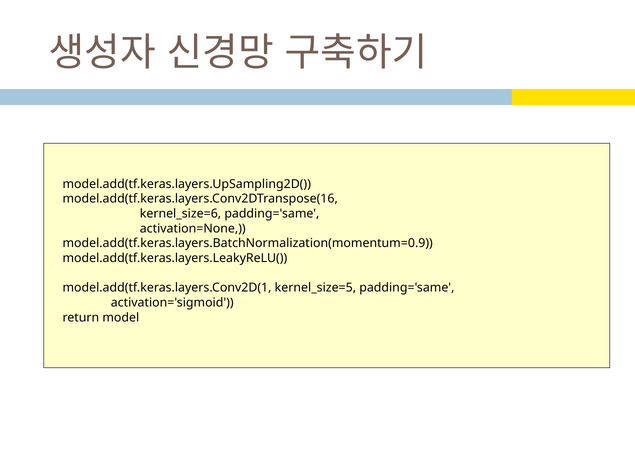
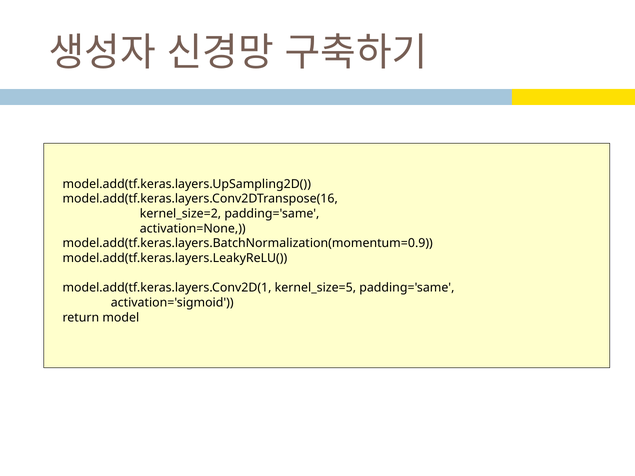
kernel_size=6: kernel_size=6 -> kernel_size=2
